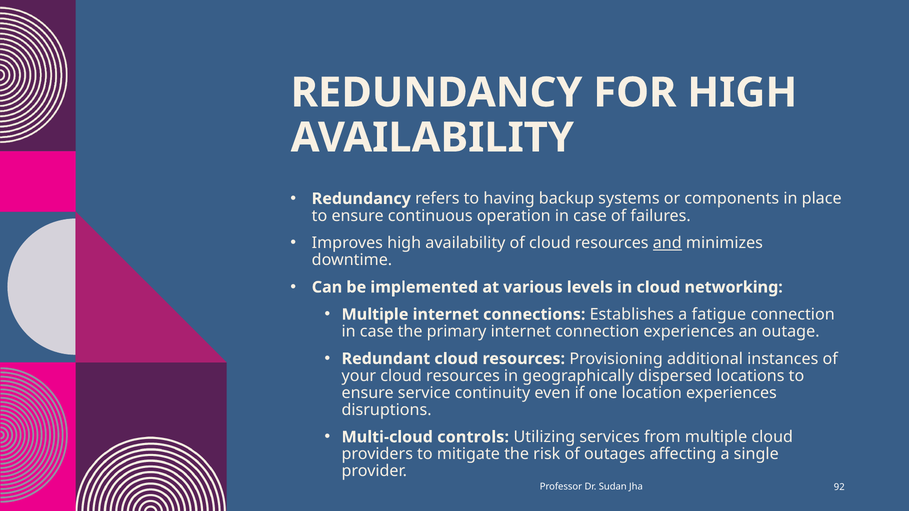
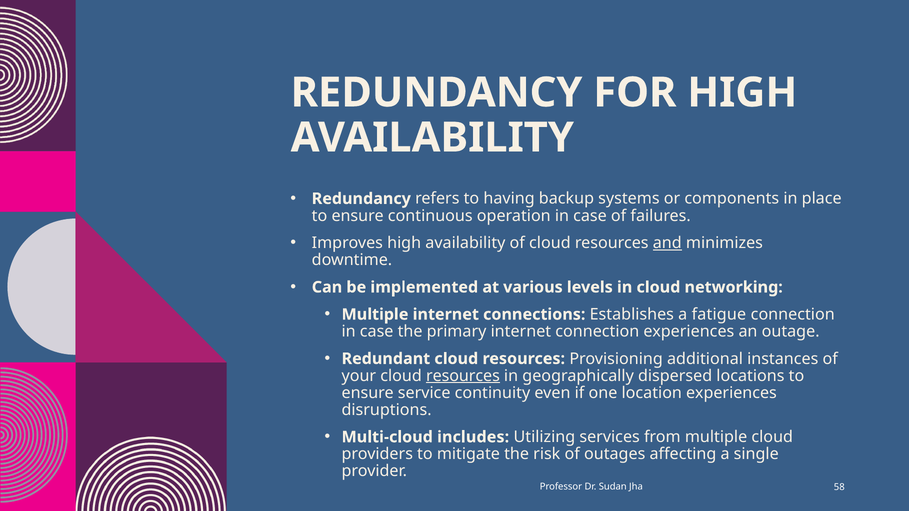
resources at (463, 376) underline: none -> present
controls: controls -> includes
92: 92 -> 58
